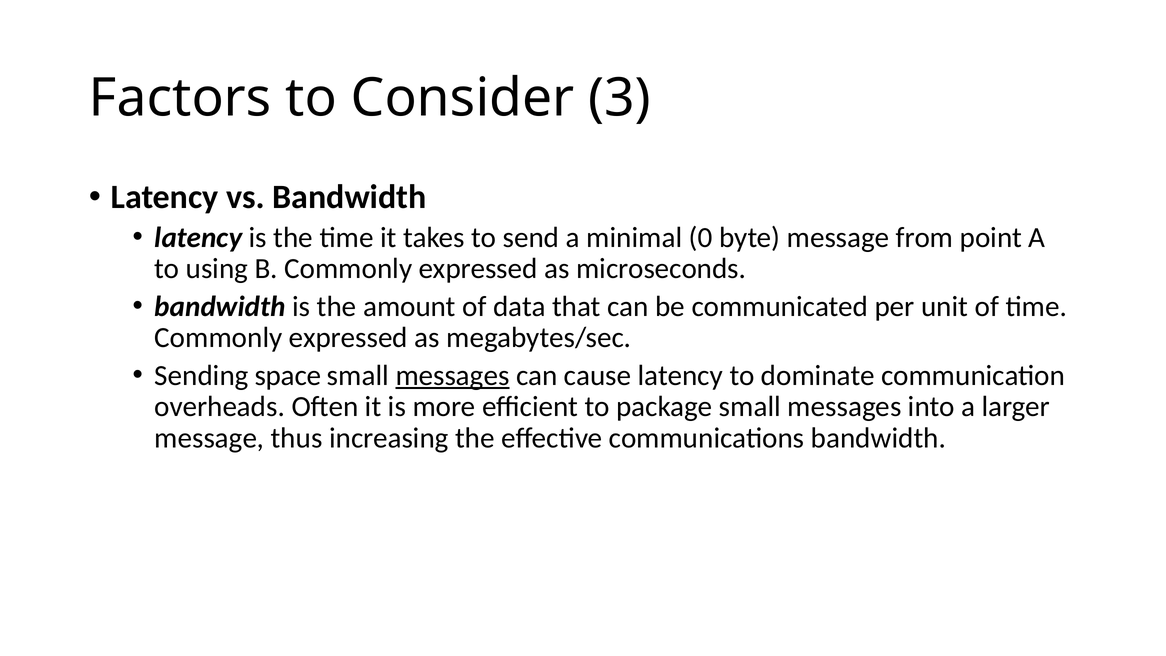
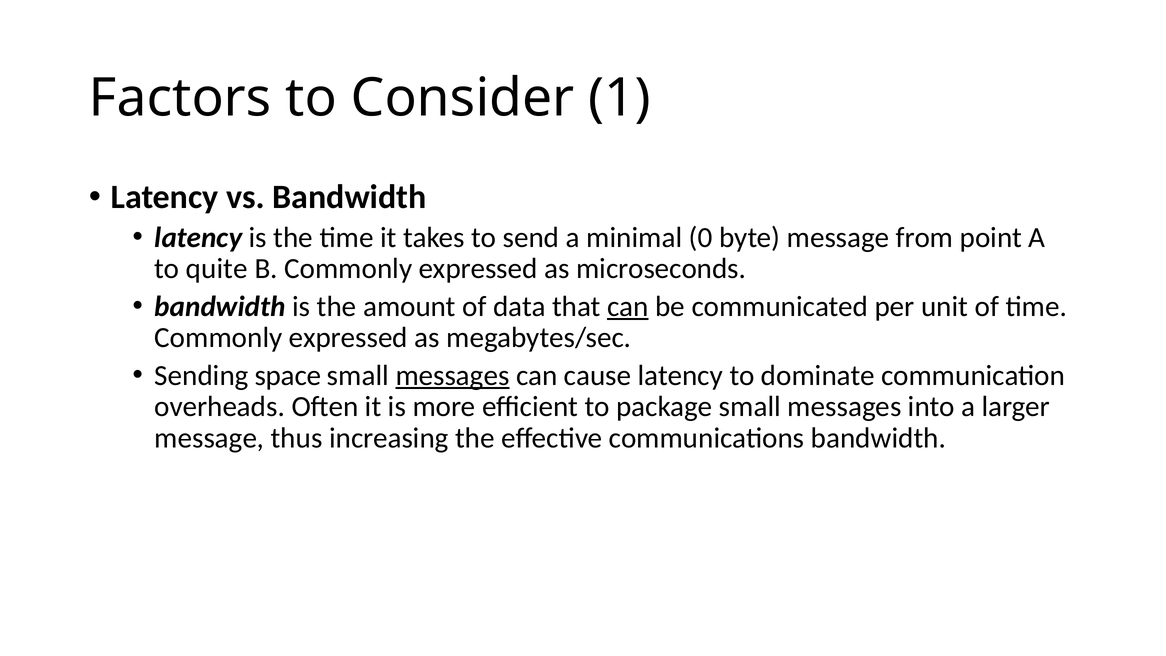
3: 3 -> 1
using: using -> quite
can at (628, 306) underline: none -> present
